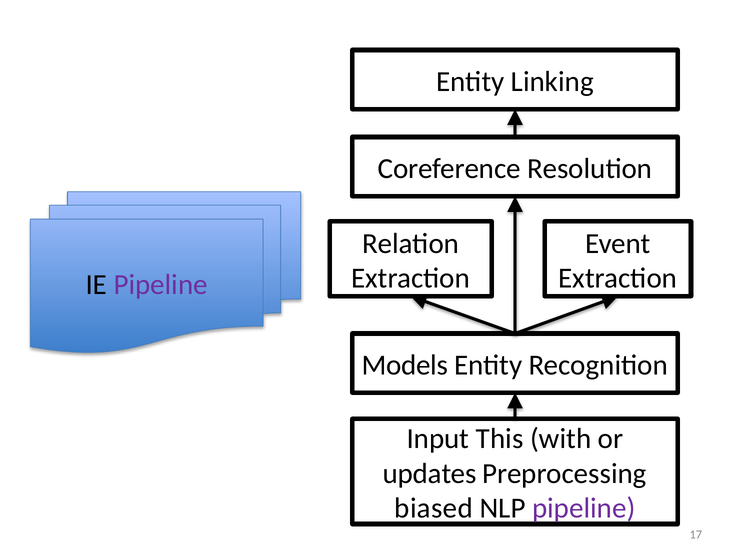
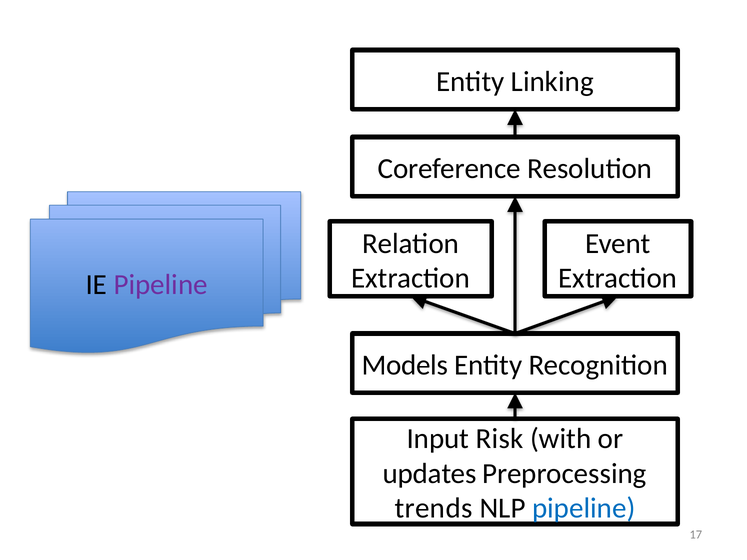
This: This -> Risk
biased: biased -> trends
pipeline at (584, 509) colour: purple -> blue
